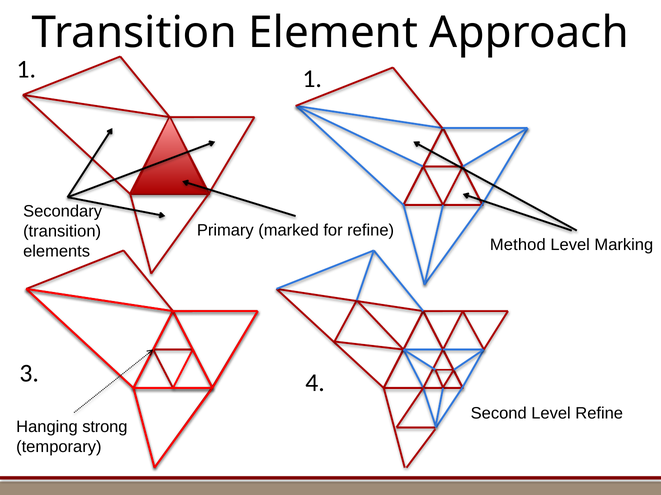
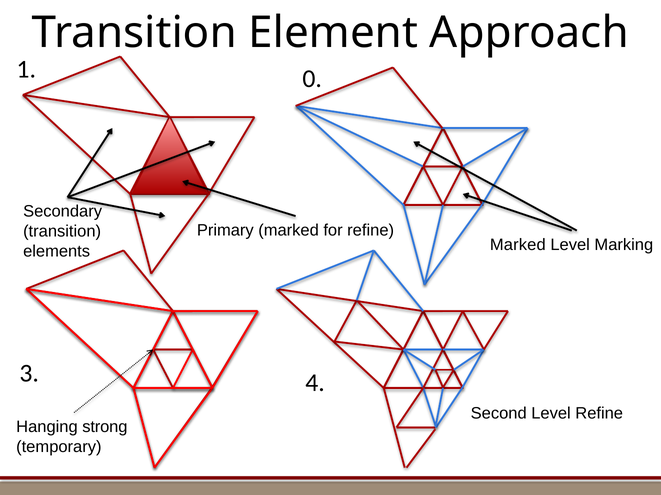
1 1: 1 -> 0
Method at (518, 245): Method -> Marked
